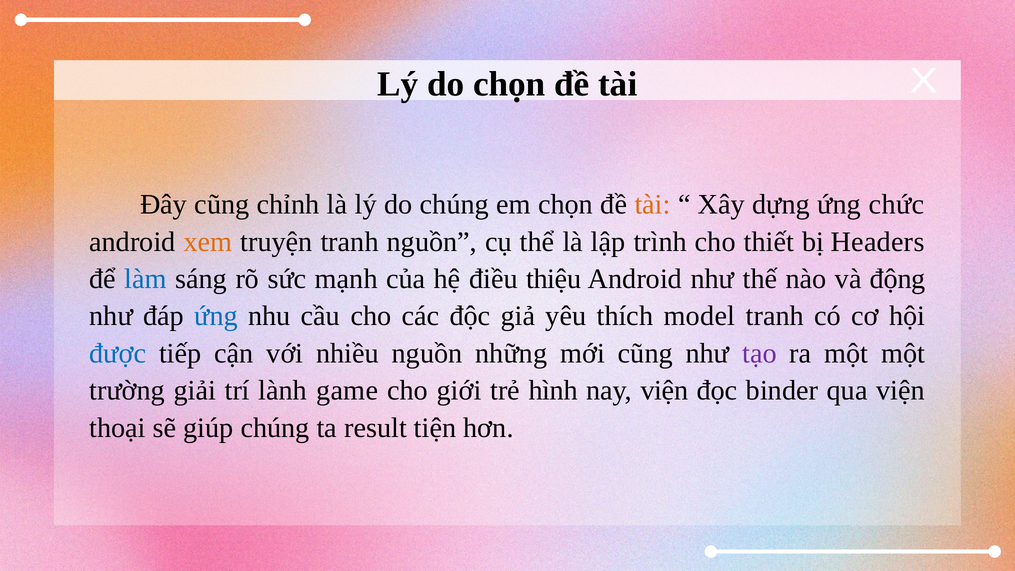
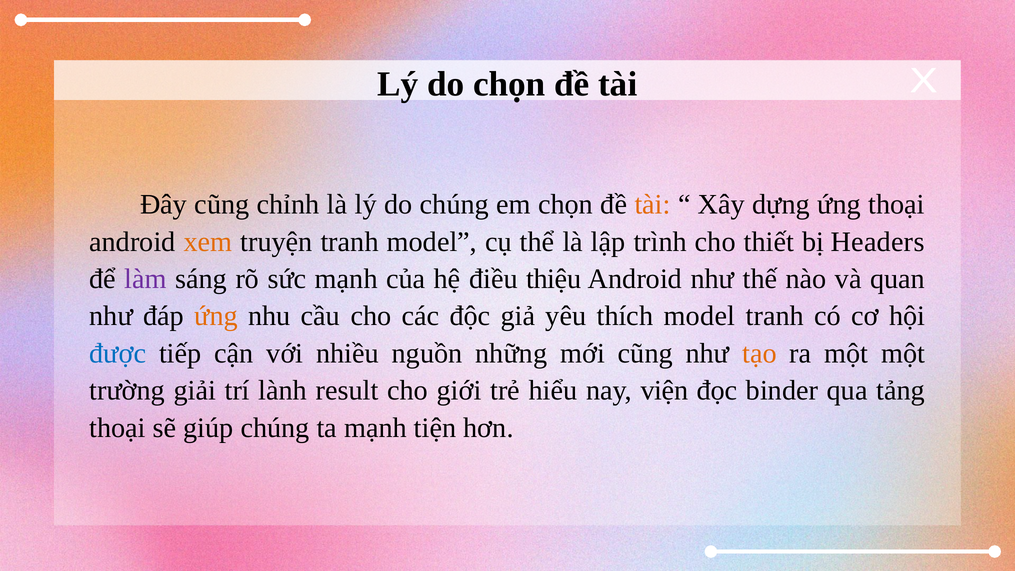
ứng chức: chức -> thoại
tranh nguồn: nguồn -> model
làm colour: blue -> purple
động: động -> quan
ứng at (216, 316) colour: blue -> orange
tạo colour: purple -> orange
game: game -> result
hình: hình -> hiểu
qua viện: viện -> tảng
ta result: result -> mạnh
